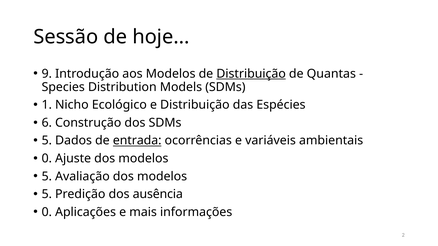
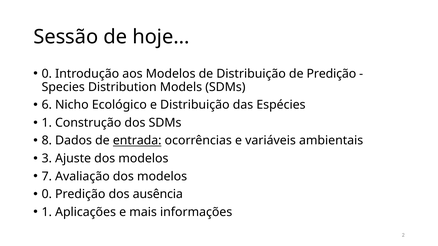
9 at (47, 74): 9 -> 0
Distribuição at (251, 74) underline: present -> none
de Quantas: Quantas -> Predição
1: 1 -> 6
6 at (47, 123): 6 -> 1
5 at (47, 141): 5 -> 8
0 at (47, 159): 0 -> 3
5 at (47, 177): 5 -> 7
5 at (47, 194): 5 -> 0
0 at (47, 212): 0 -> 1
